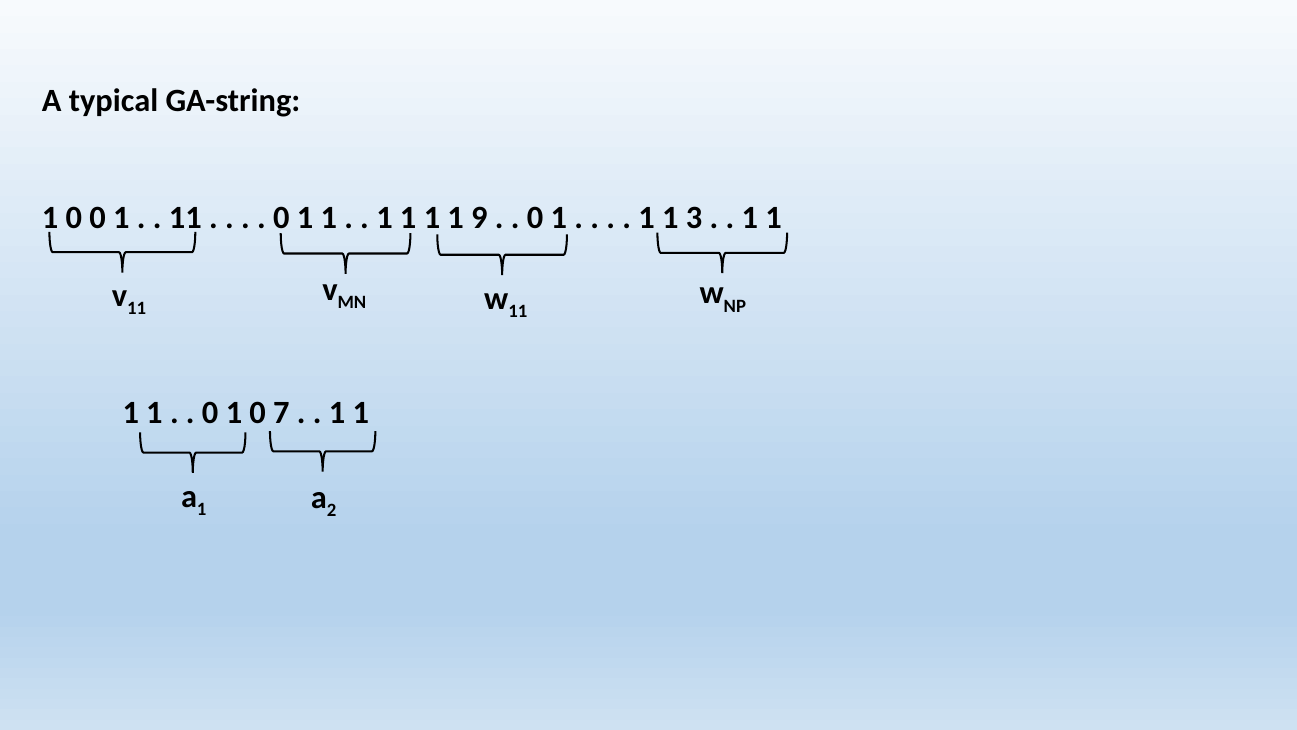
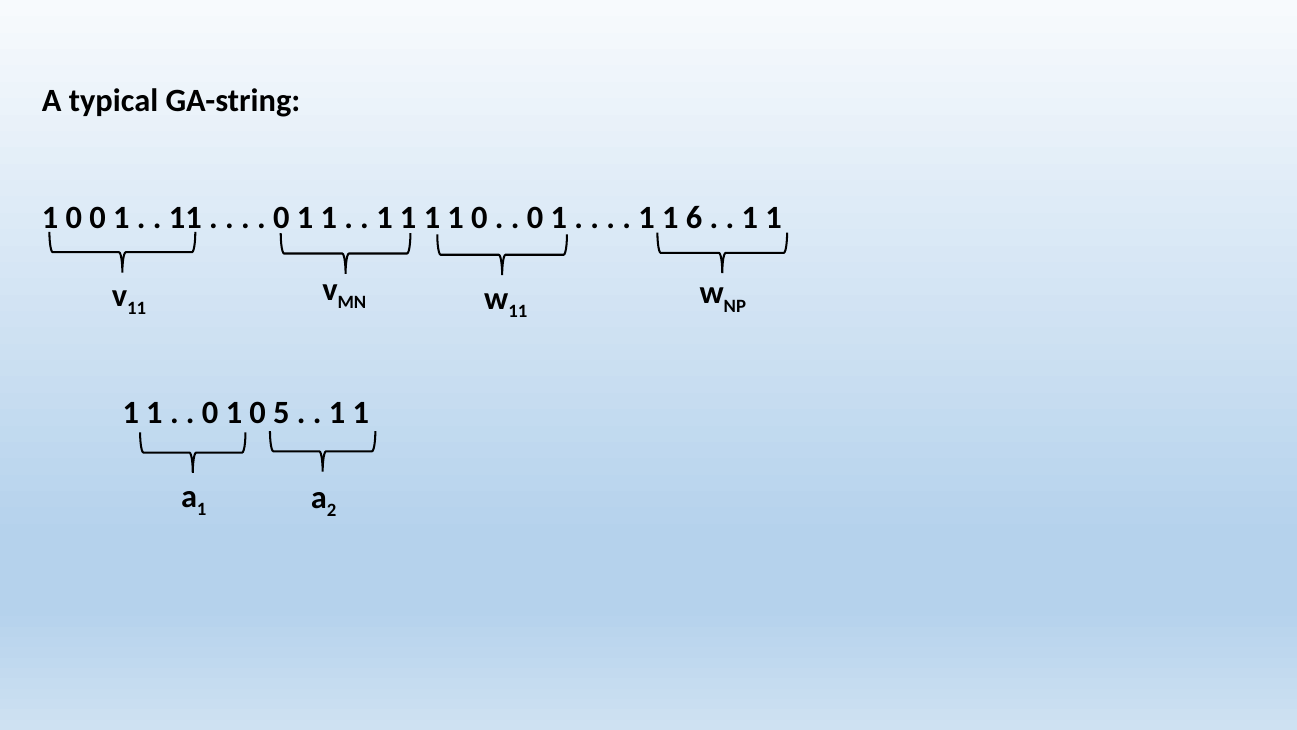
1 1 9: 9 -> 0
3: 3 -> 6
7: 7 -> 5
